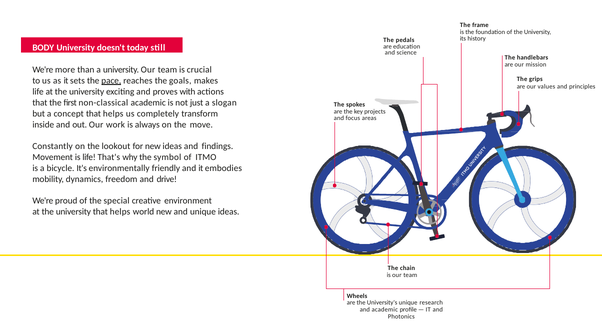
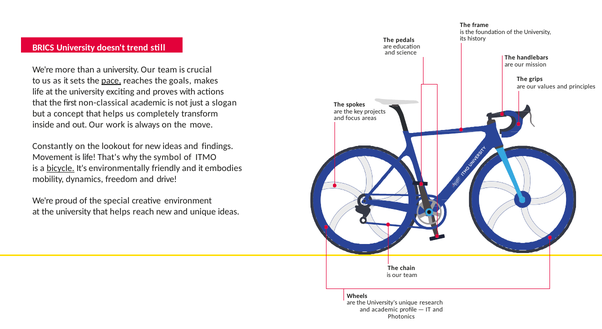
BODY: BODY -> BRICS
today: today -> trend
bicycle underline: none -> present
world: world -> reach
